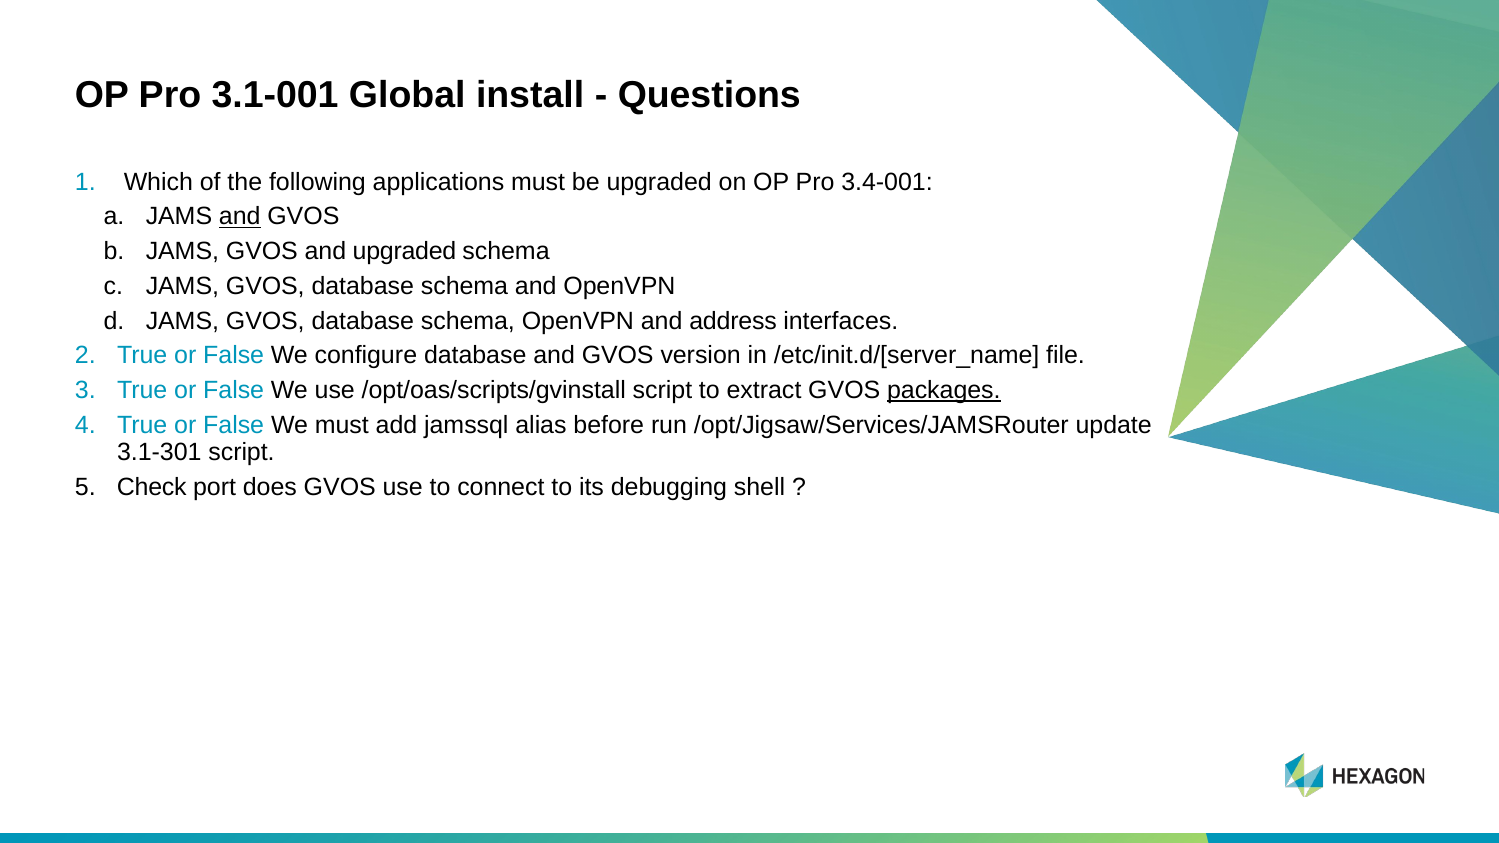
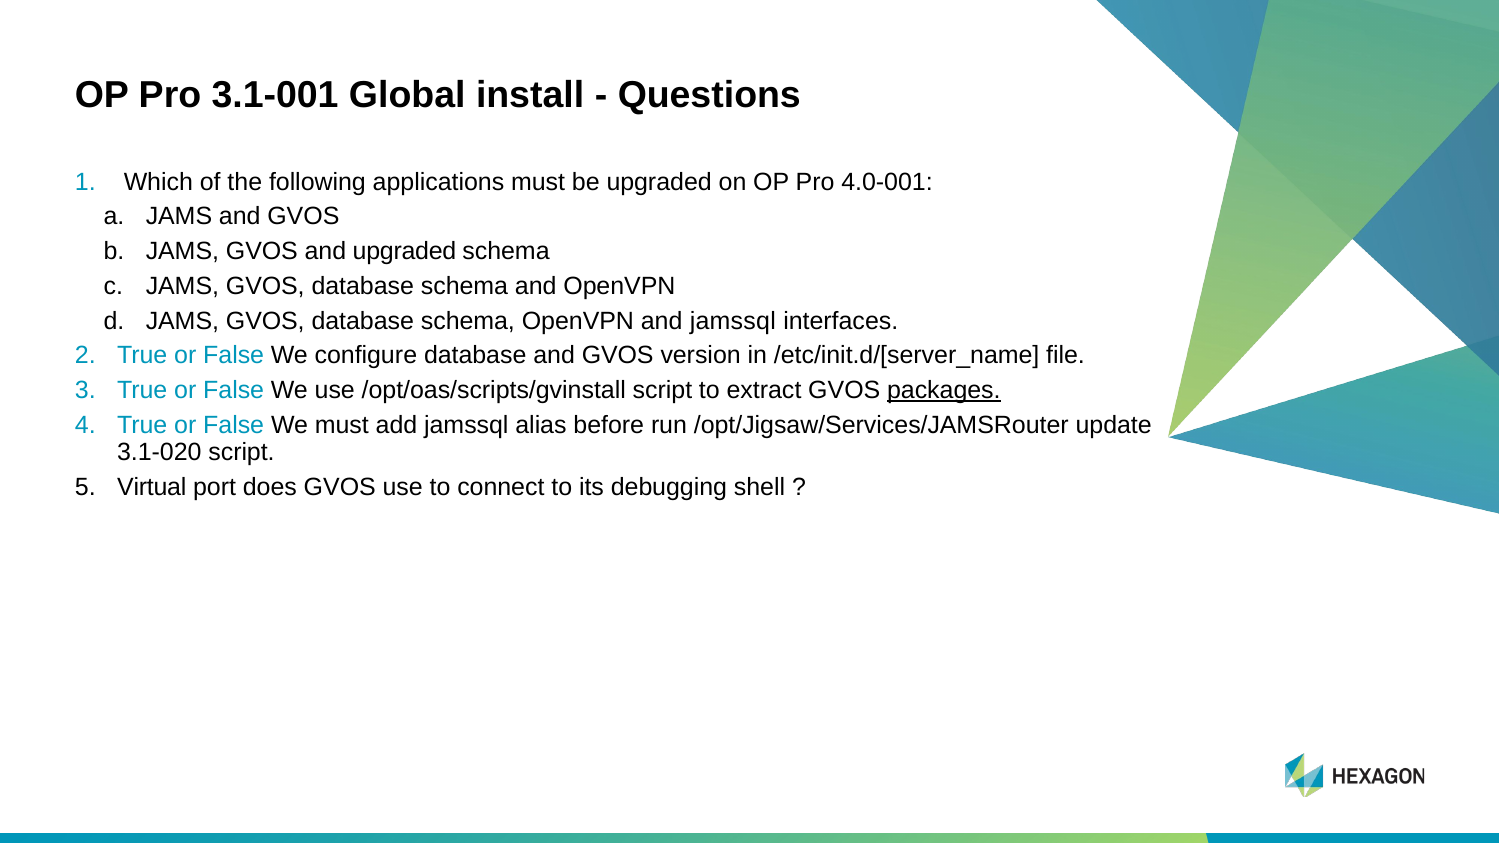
3.4-001: 3.4-001 -> 4.0-001
and at (240, 217) underline: present -> none
and address: address -> jamssql
3.1-301: 3.1-301 -> 3.1-020
Check: Check -> Virtual
